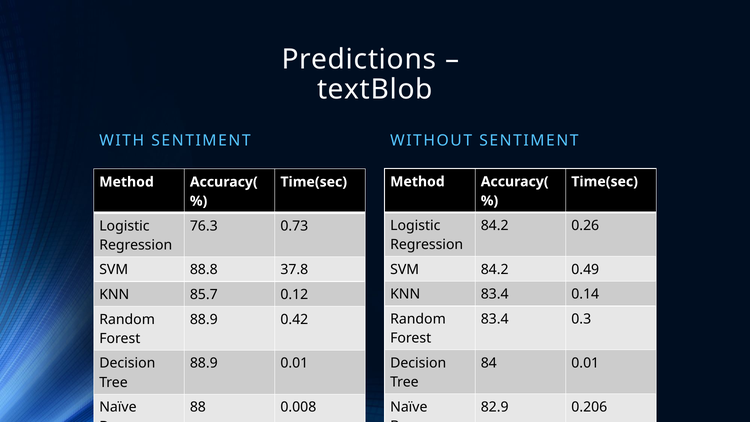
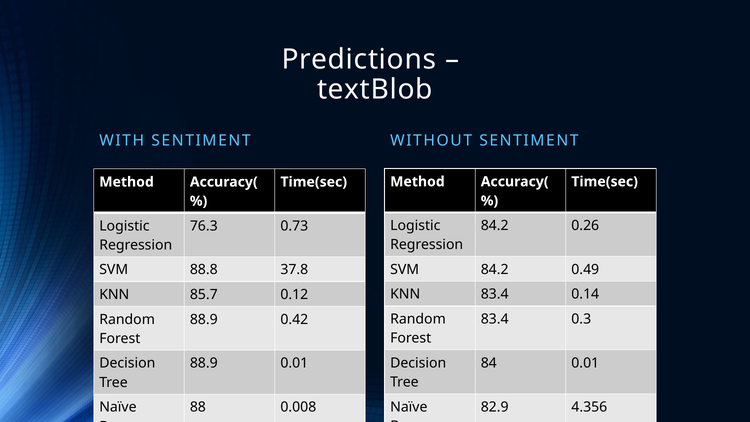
0.206: 0.206 -> 4.356
